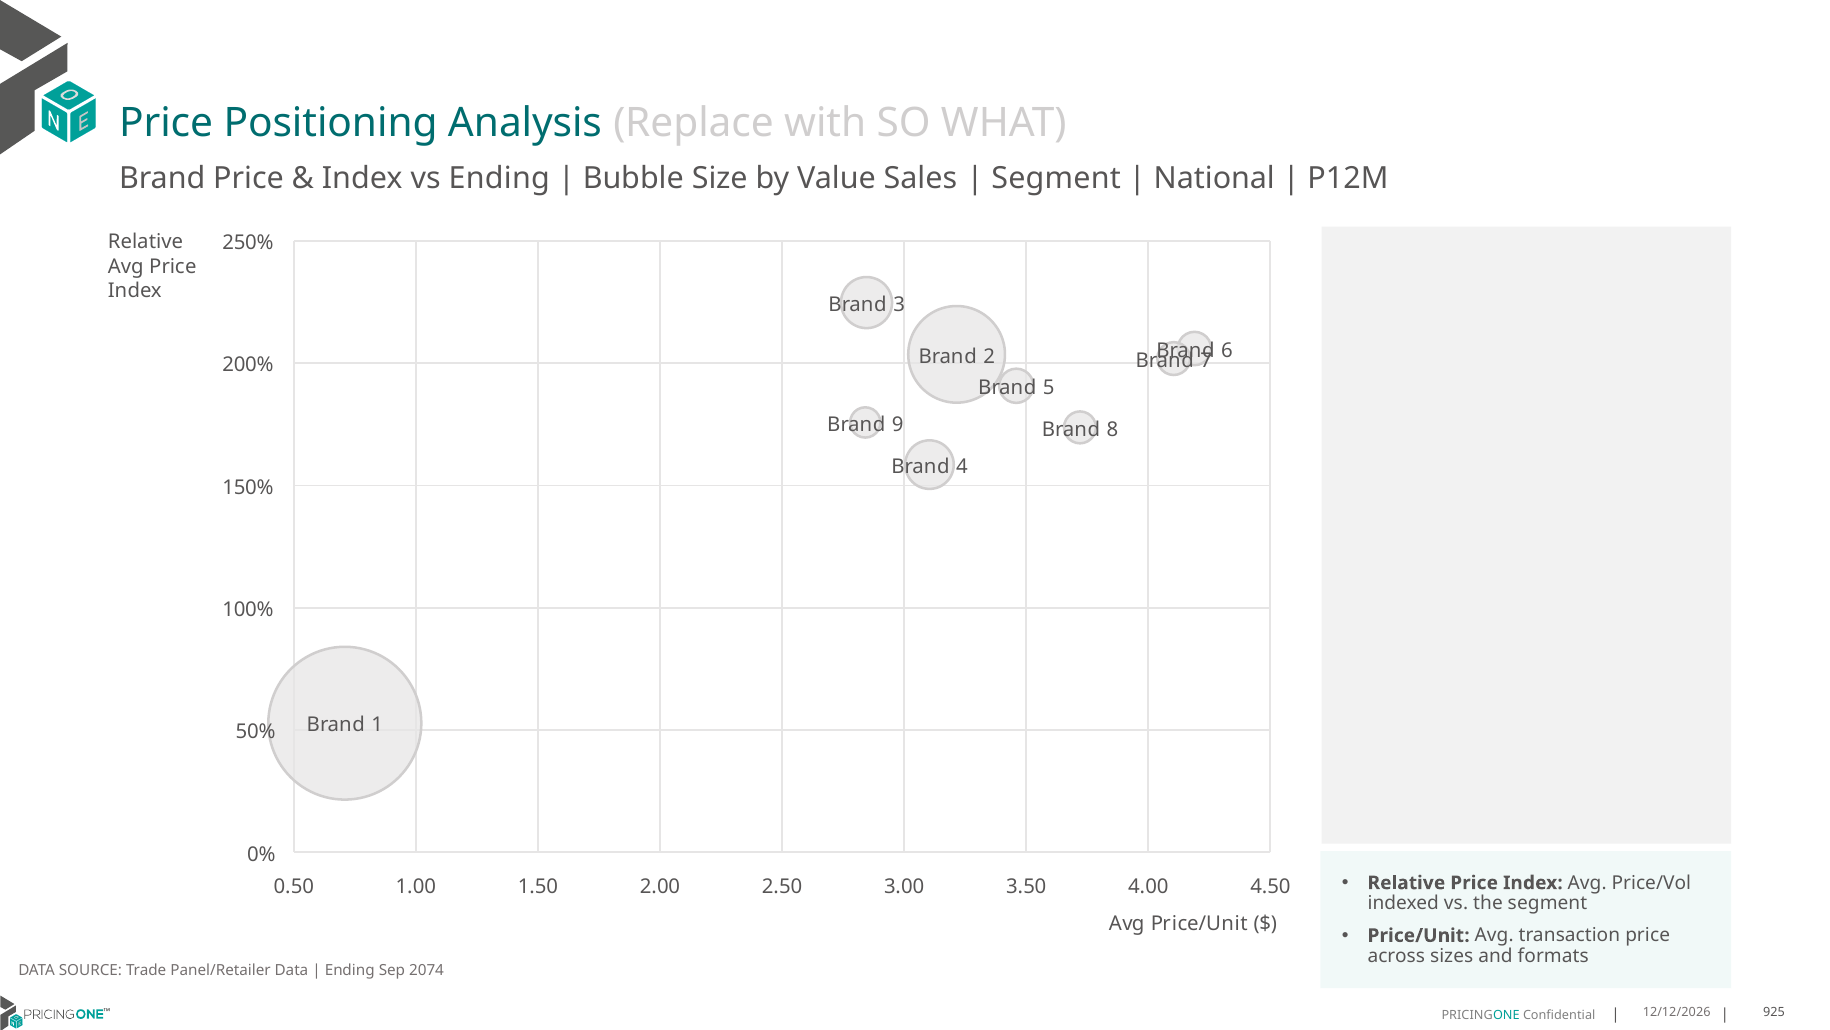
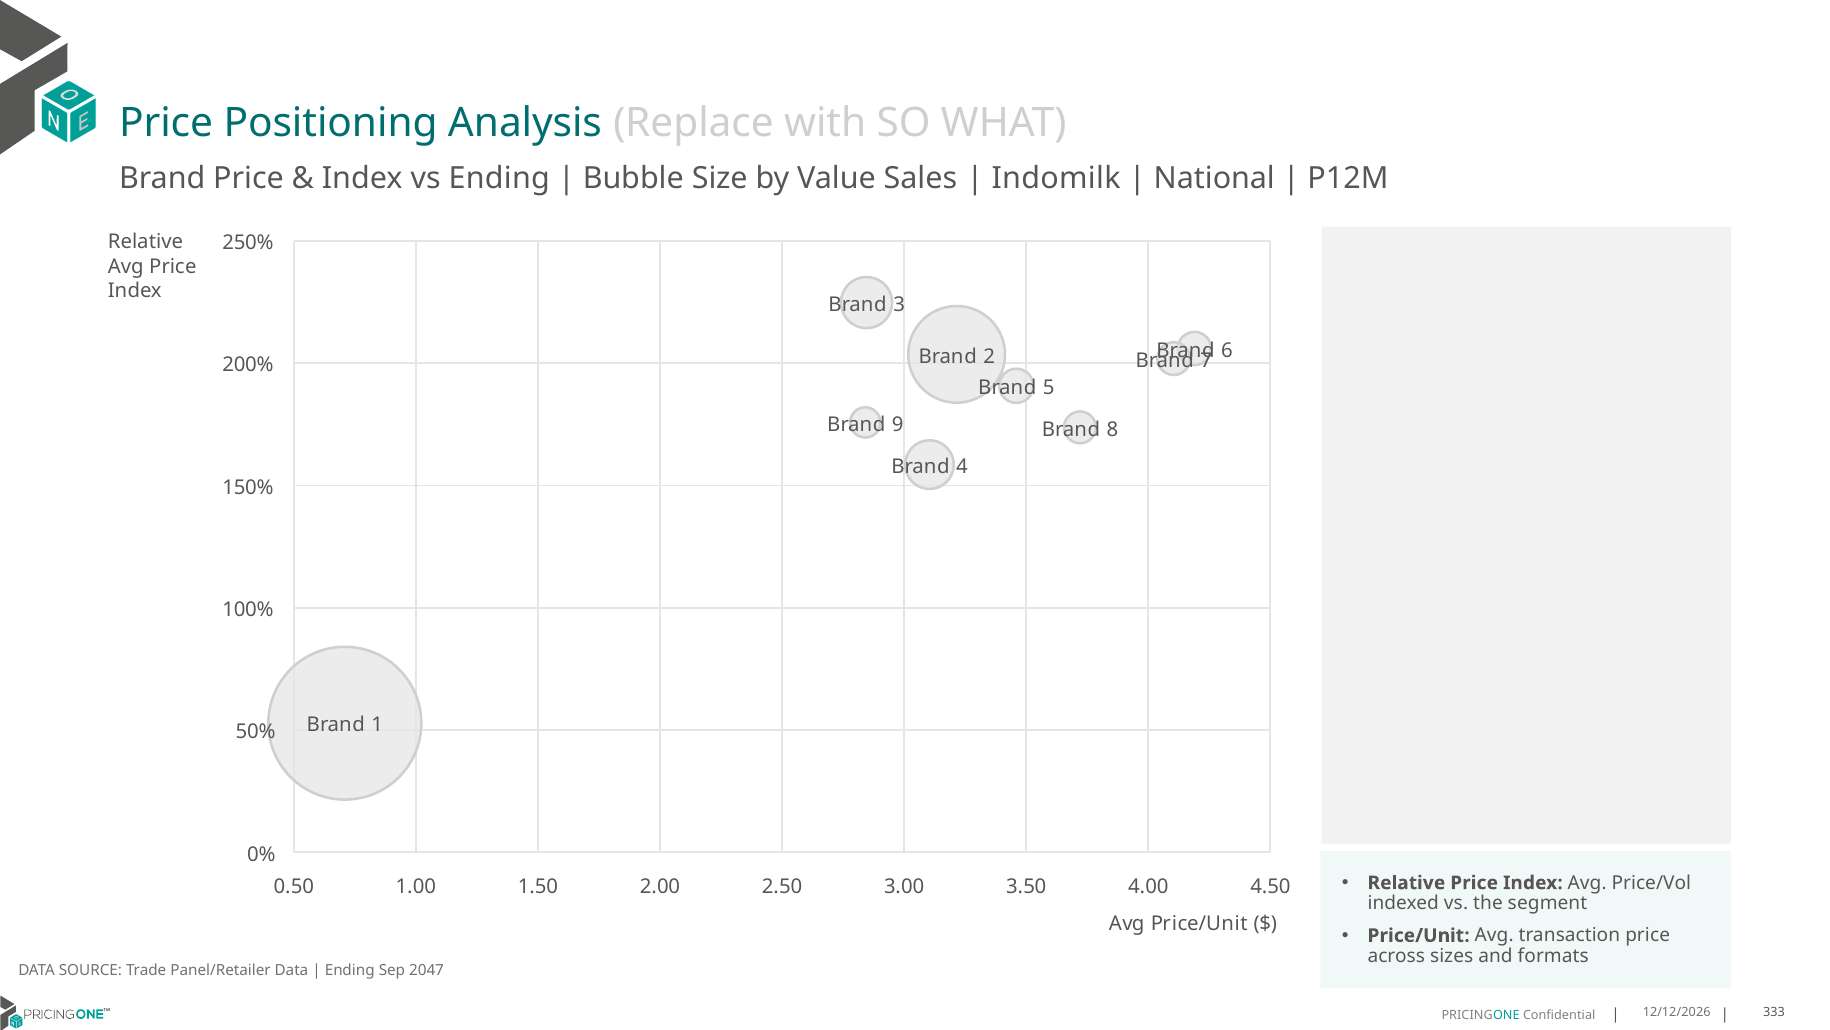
Segment at (1056, 178): Segment -> Indomilk
2074: 2074 -> 2047
925: 925 -> 333
